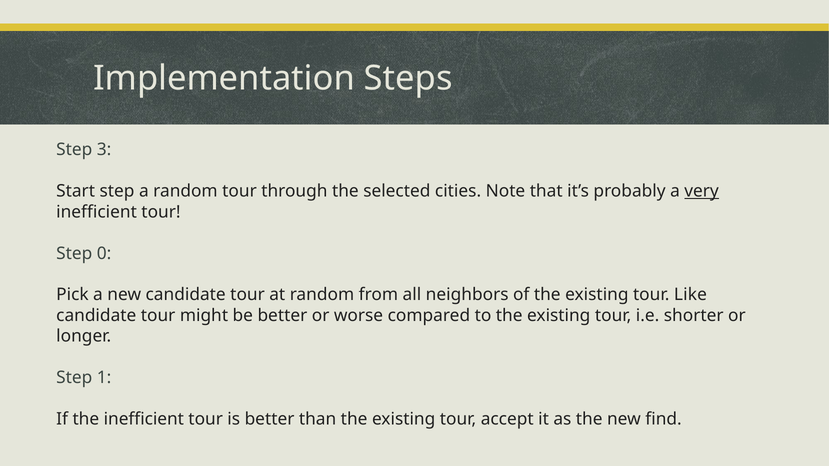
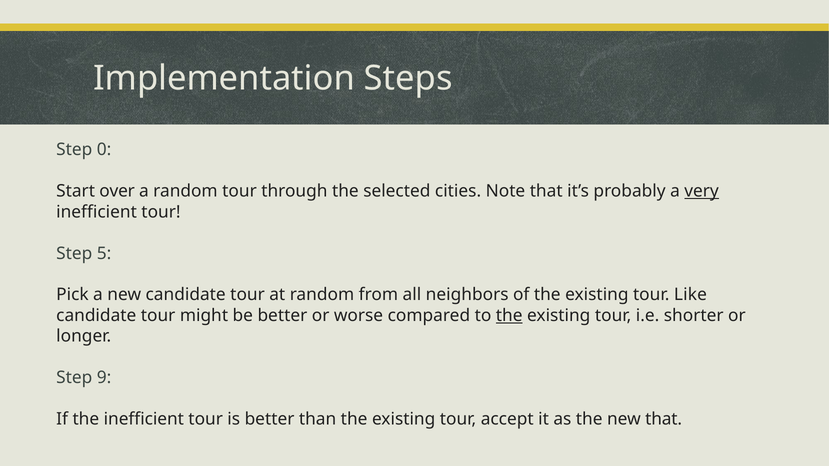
3: 3 -> 0
Start step: step -> over
0: 0 -> 5
the at (509, 316) underline: none -> present
1: 1 -> 9
new find: find -> that
